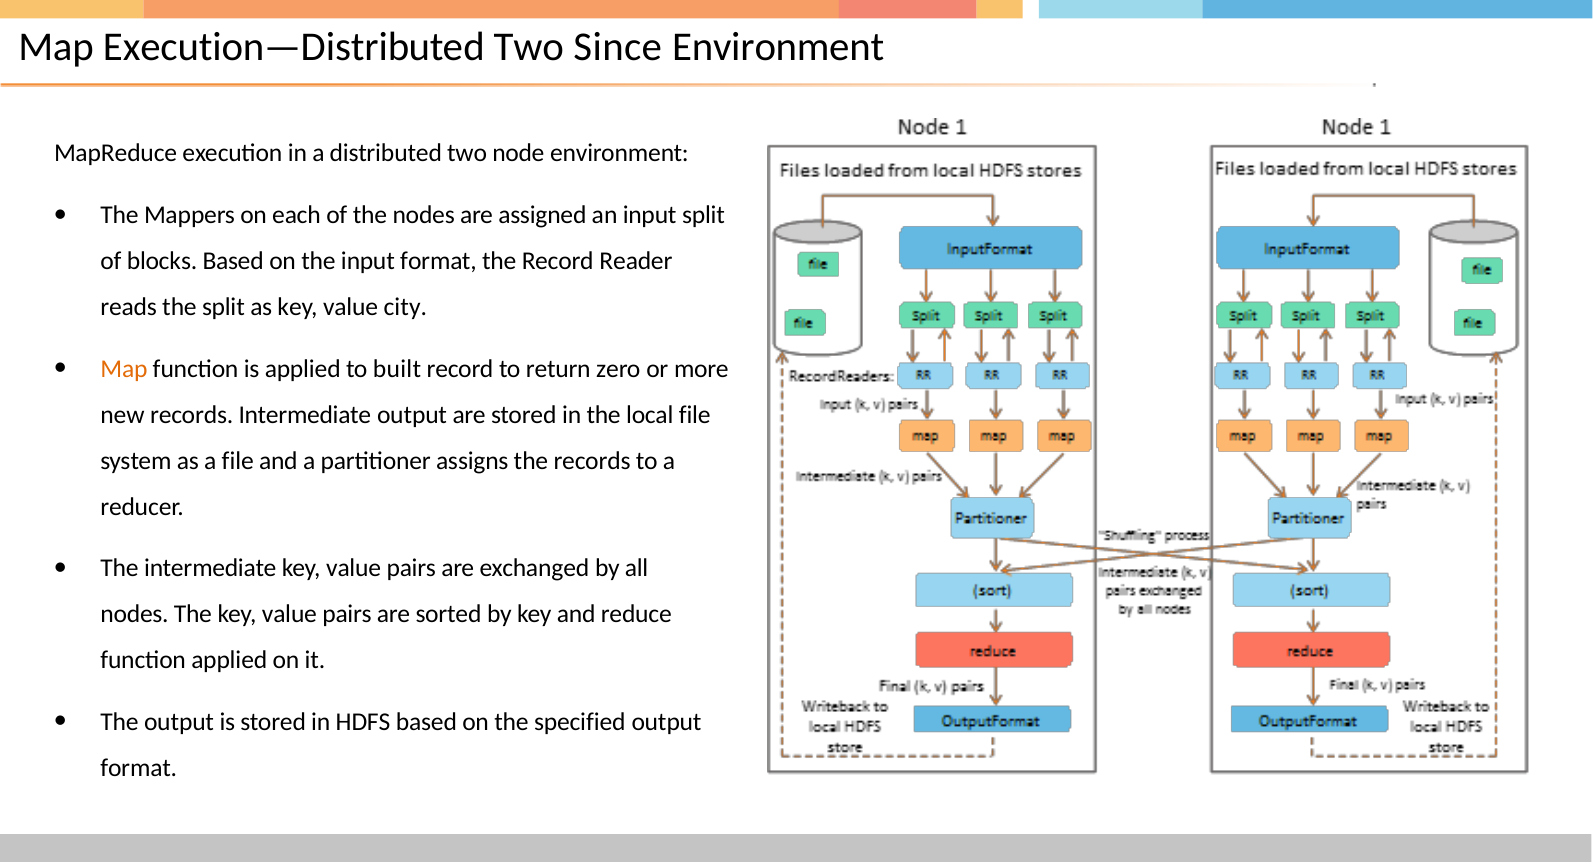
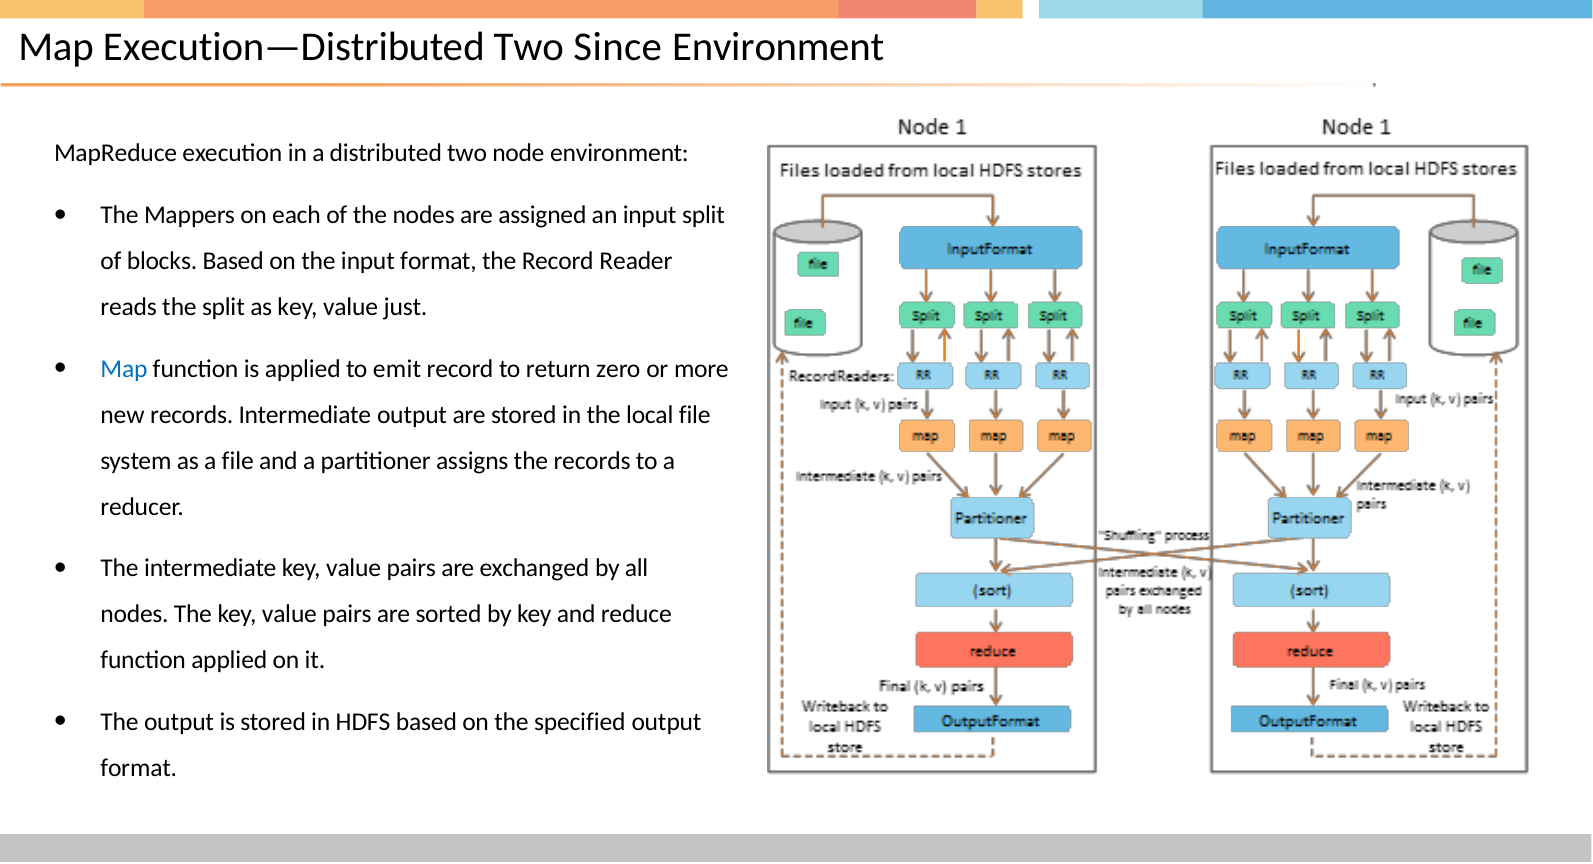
city: city -> just
Map at (124, 369) colour: orange -> blue
built: built -> emit
